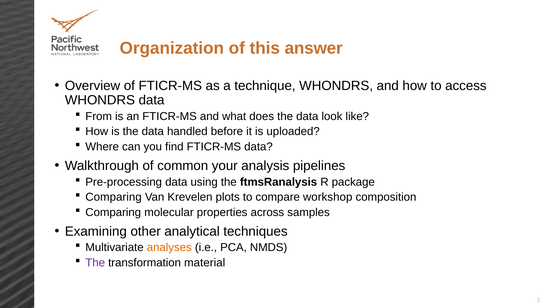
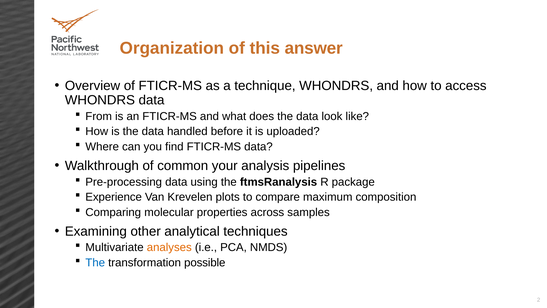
Comparing at (114, 197): Comparing -> Experience
workshop: workshop -> maximum
The at (95, 262) colour: purple -> blue
material: material -> possible
